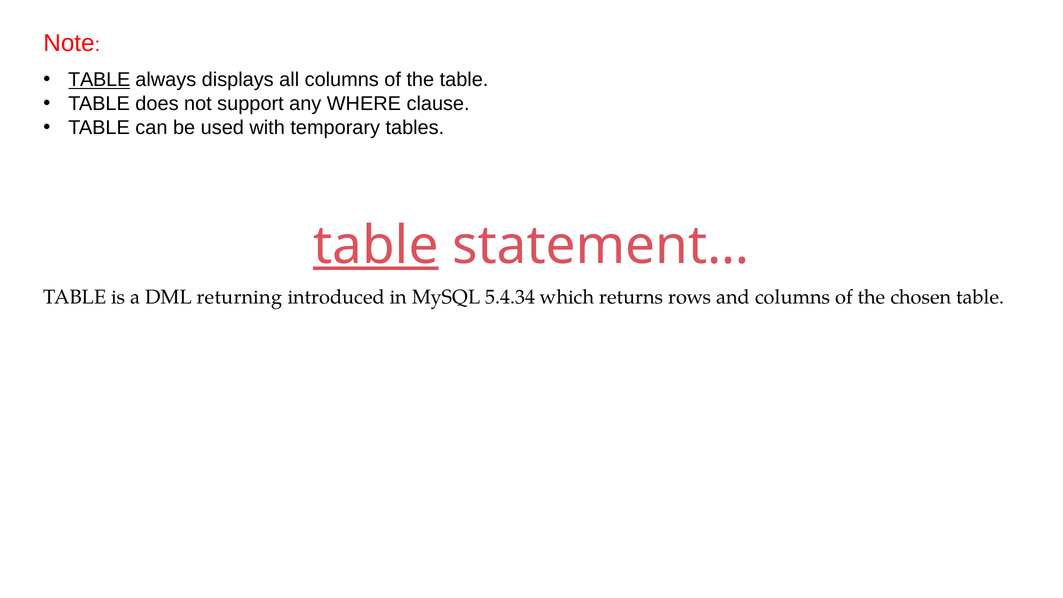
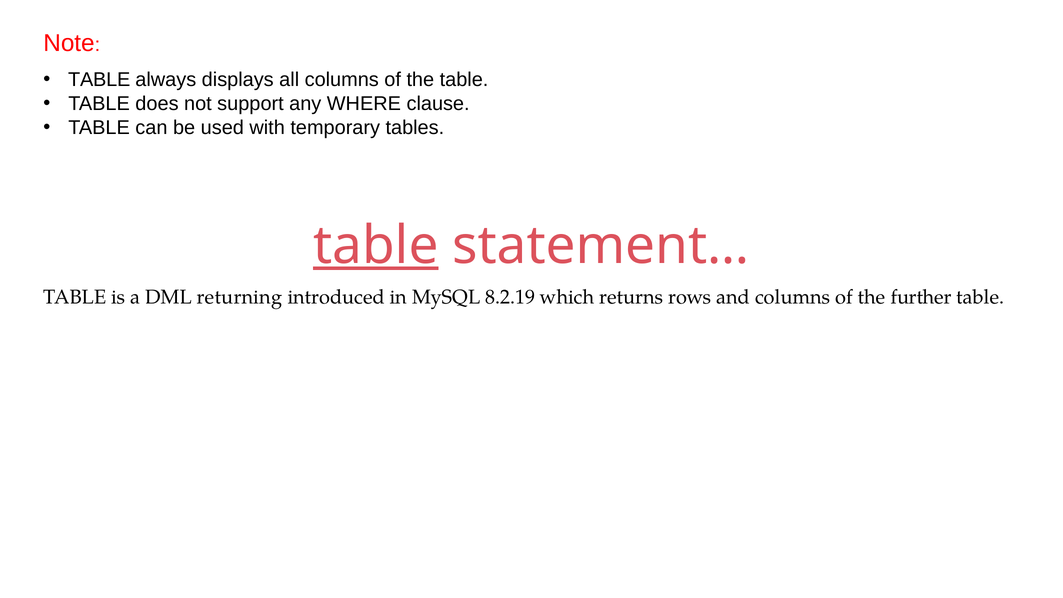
TABLE at (99, 80) underline: present -> none
5.4.34: 5.4.34 -> 8.2.19
chosen: chosen -> further
